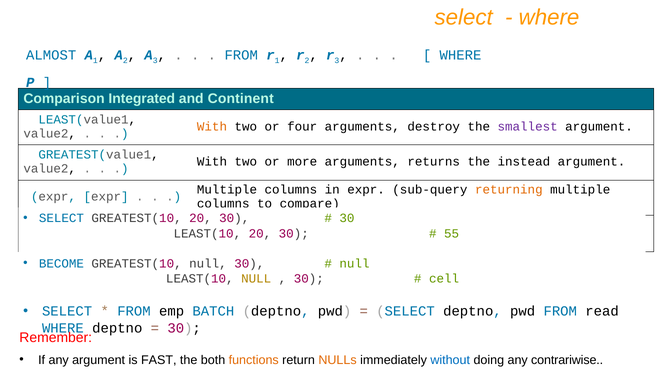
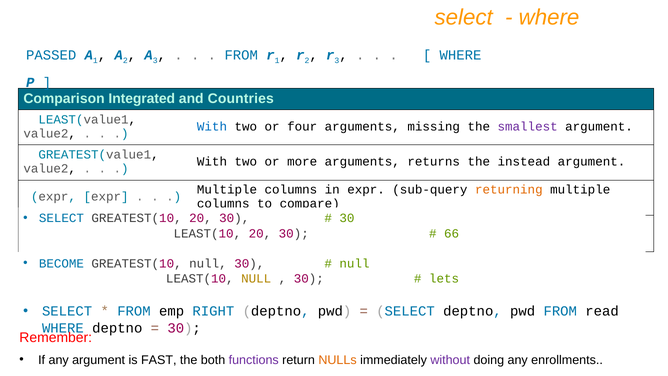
ALMOST: ALMOST -> PASSED
Continent: Continent -> Countries
With at (212, 126) colour: orange -> blue
destroy: destroy -> missing
55: 55 -> 66
cell: cell -> lets
BATCH: BATCH -> RIGHT
functions colour: orange -> purple
without colour: blue -> purple
contrariwise: contrariwise -> enrollments
